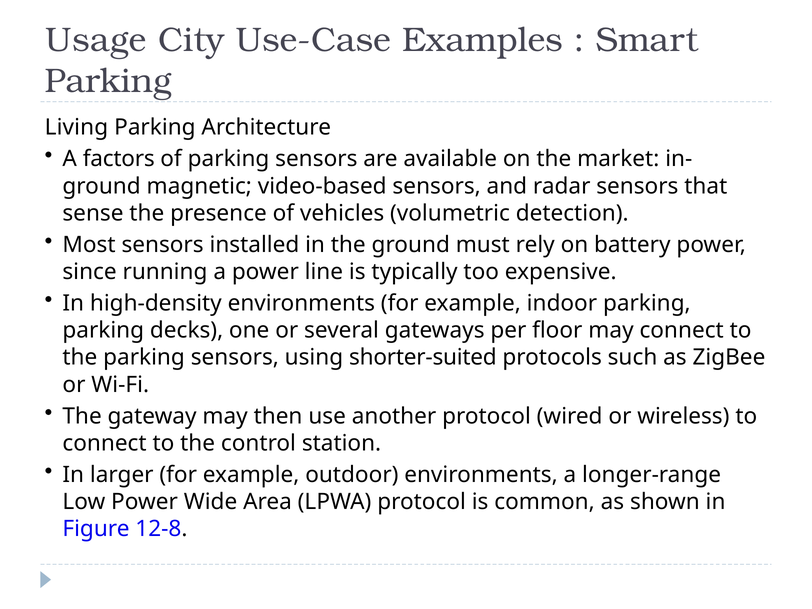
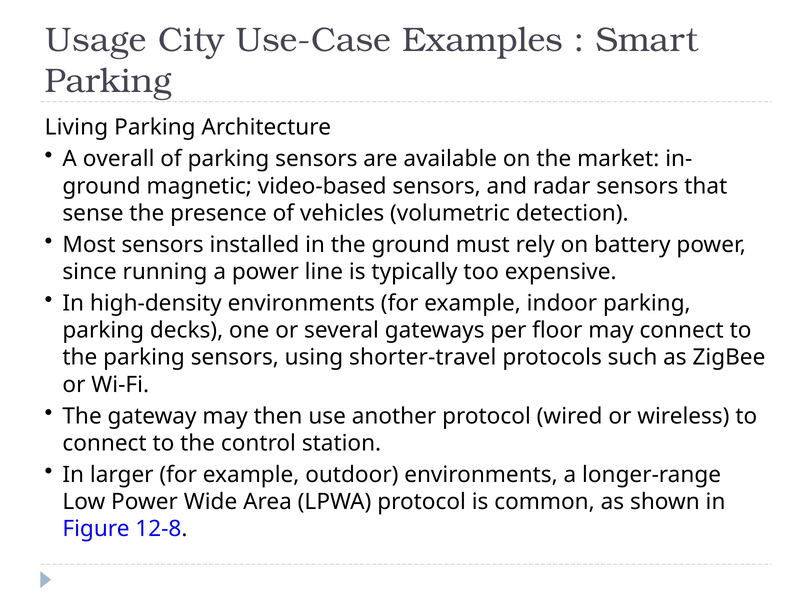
factors: factors -> overall
shorter-suited: shorter-suited -> shorter-travel
